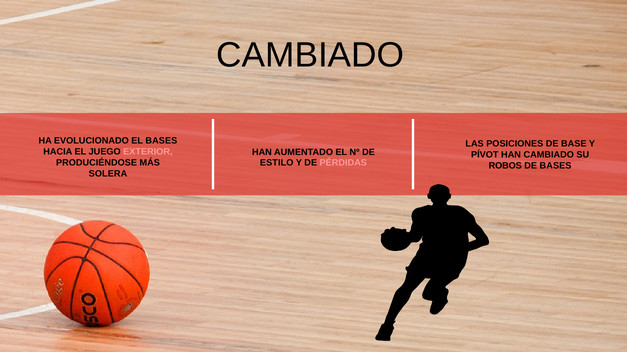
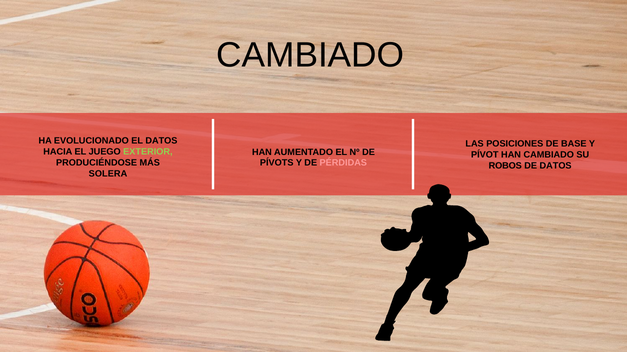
EL BASES: BASES -> DATOS
EXTERIOR colour: pink -> light green
ESTILO: ESTILO -> PÍVOTS
DE BASES: BASES -> DATOS
